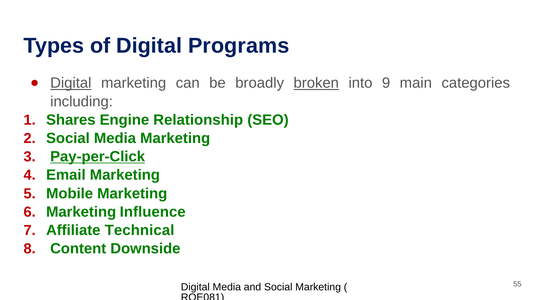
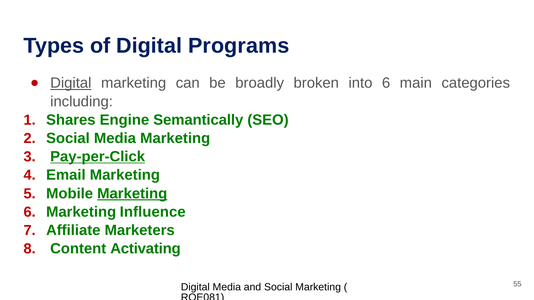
broken underline: present -> none
into 9: 9 -> 6
Relationship: Relationship -> Semantically
Marketing at (132, 194) underline: none -> present
Technical: Technical -> Marketers
Downside: Downside -> Activating
